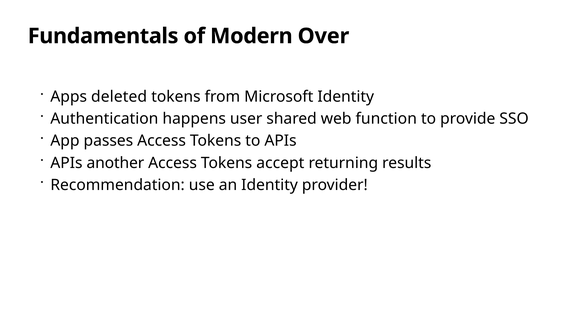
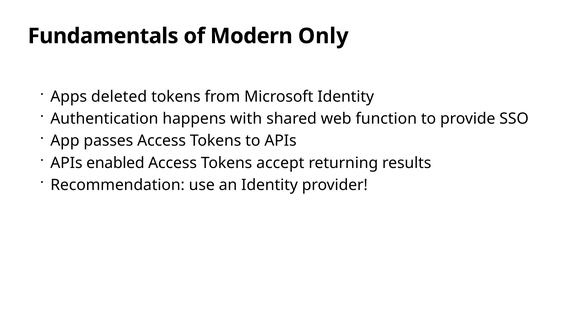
Over: Over -> Only
user: user -> with
another: another -> enabled
